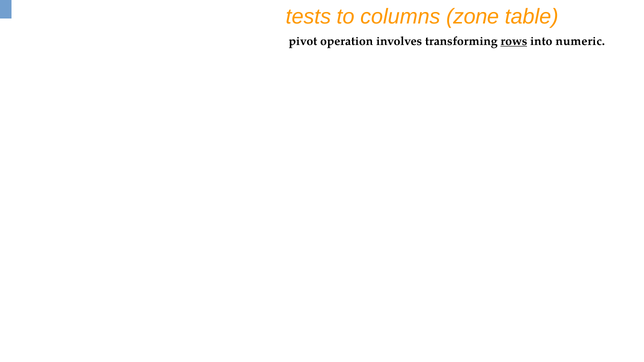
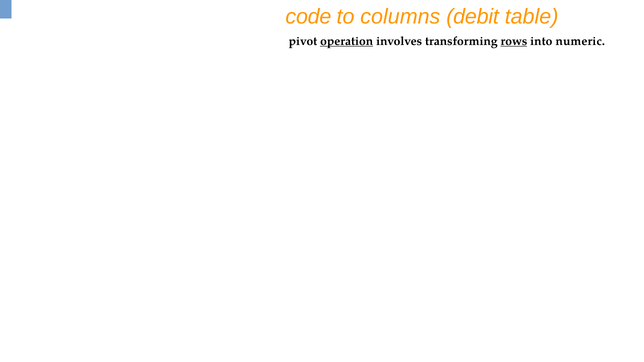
tests: tests -> code
zone: zone -> debit
operation underline: none -> present
